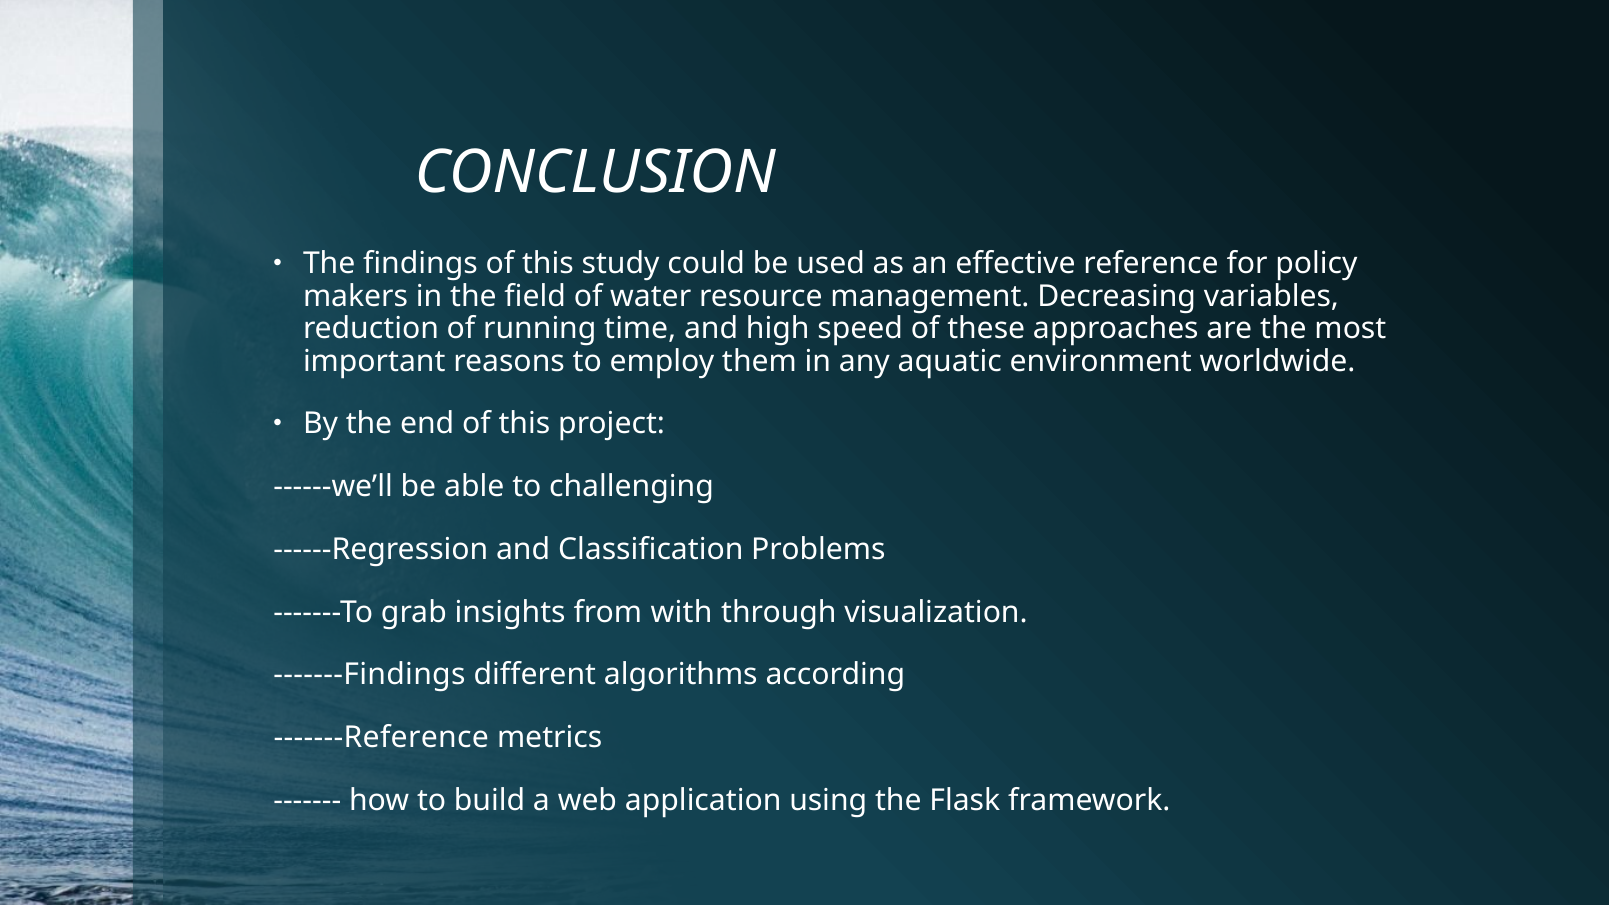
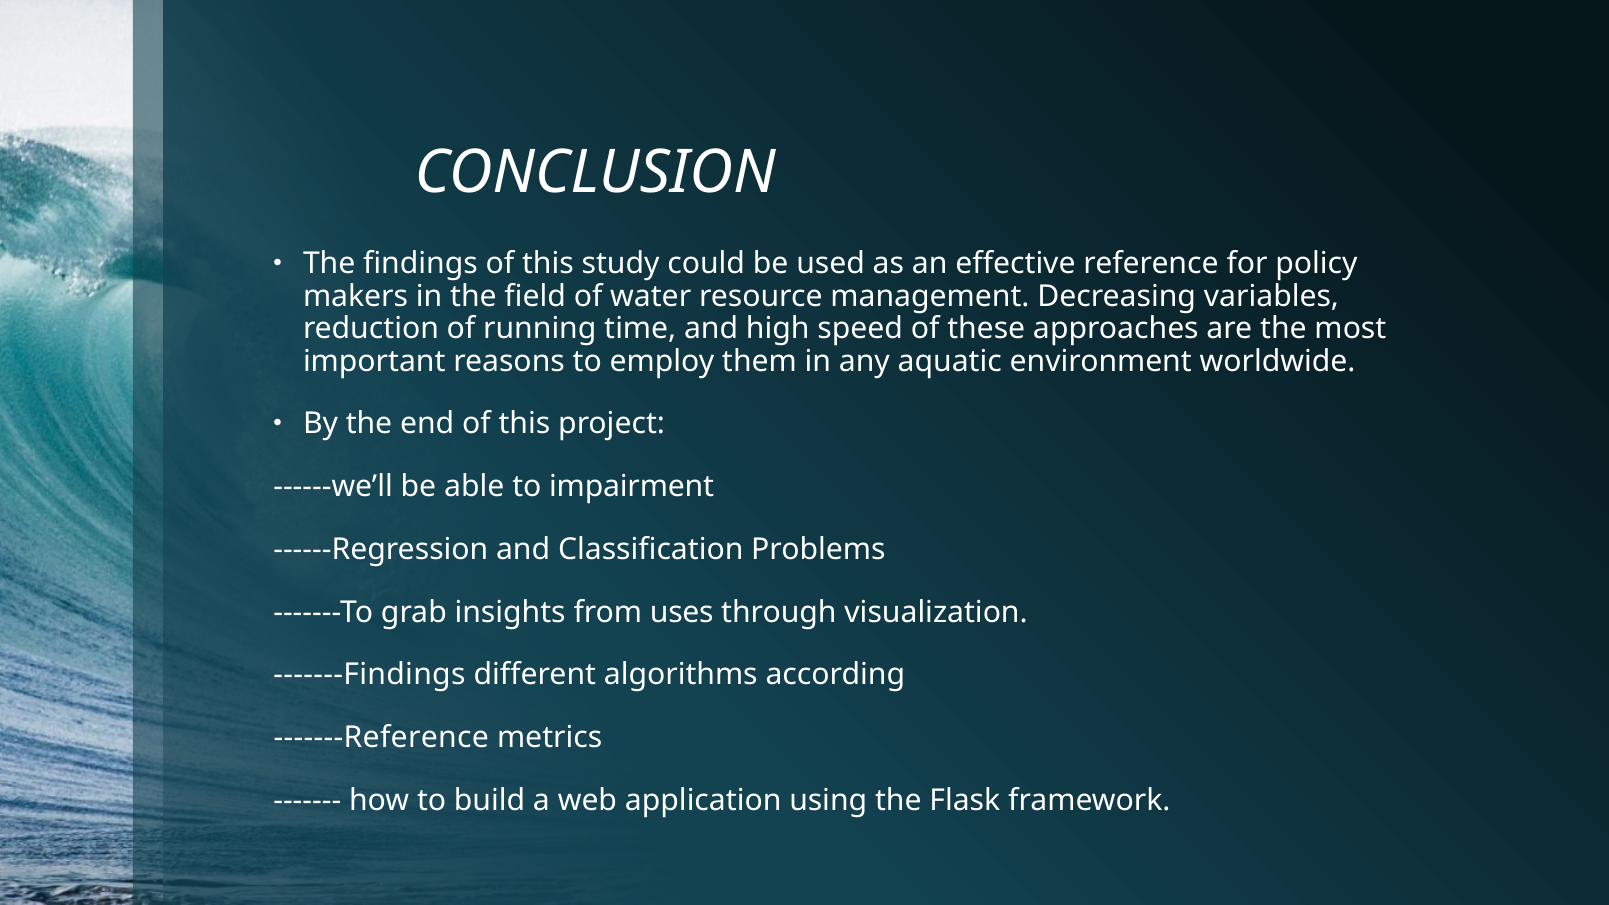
challenging: challenging -> impairment
with: with -> uses
